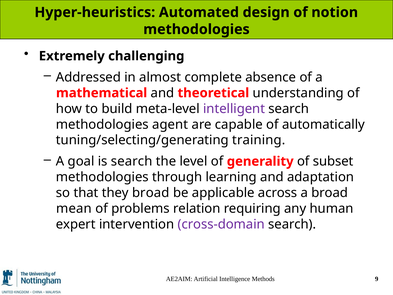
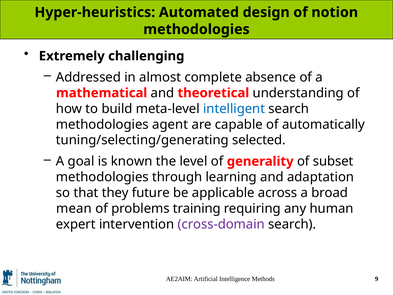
intelligent colour: purple -> blue
training: training -> selected
is search: search -> known
they broad: broad -> future
relation: relation -> training
